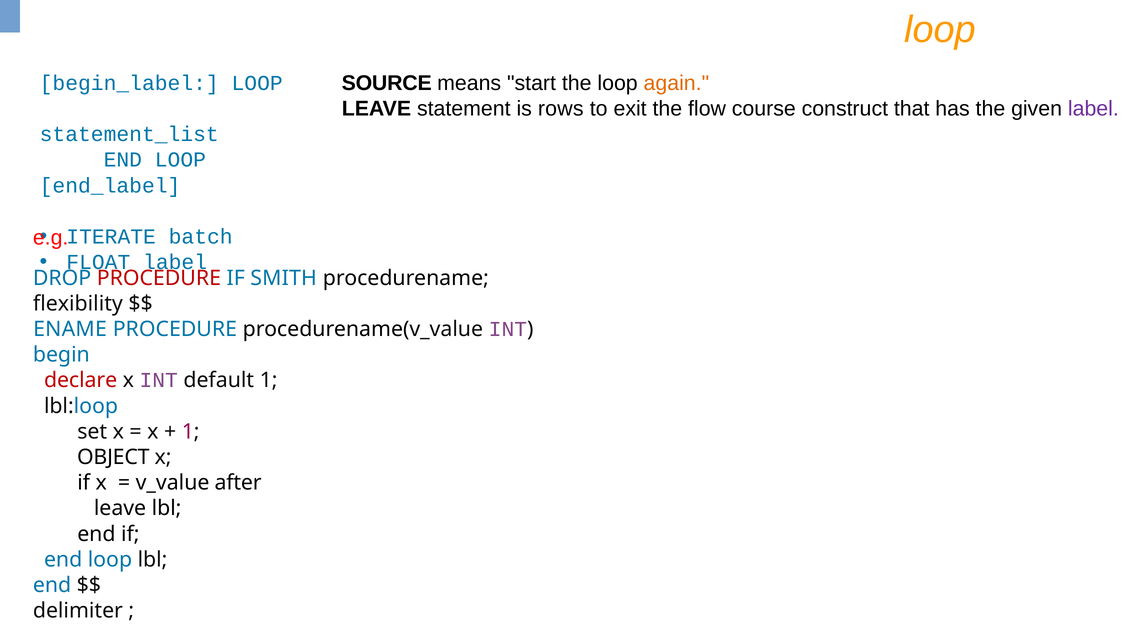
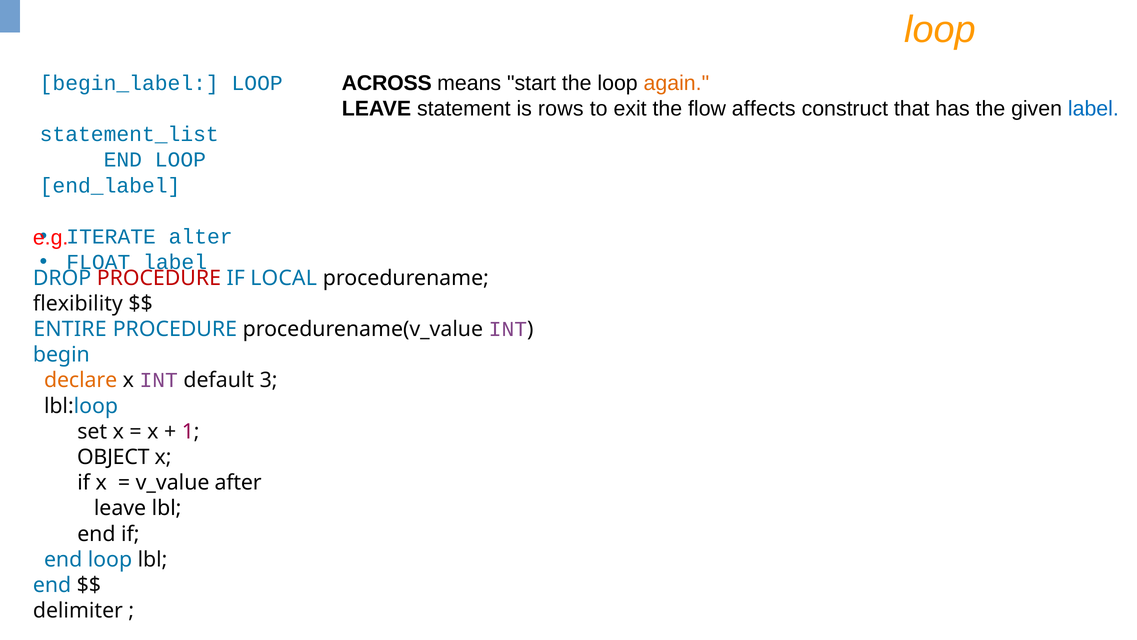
SOURCE: SOURCE -> ACROSS
course: course -> affects
label at (1093, 109) colour: purple -> blue
batch: batch -> alter
SMITH: SMITH -> LOCAL
ENAME: ENAME -> ENTIRE
declare colour: red -> orange
default 1: 1 -> 3
